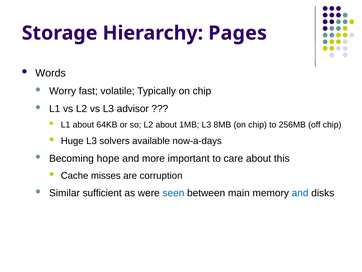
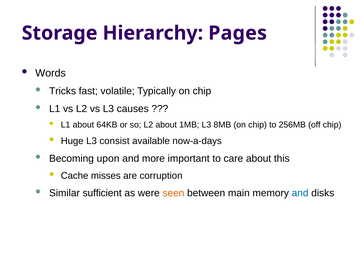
Worry: Worry -> Tricks
advisor: advisor -> causes
solvers: solvers -> consist
hope: hope -> upon
seen colour: blue -> orange
